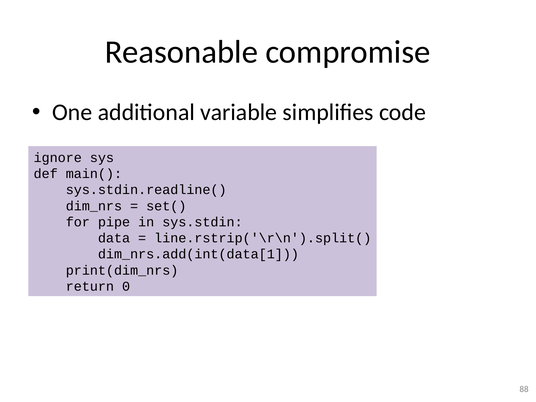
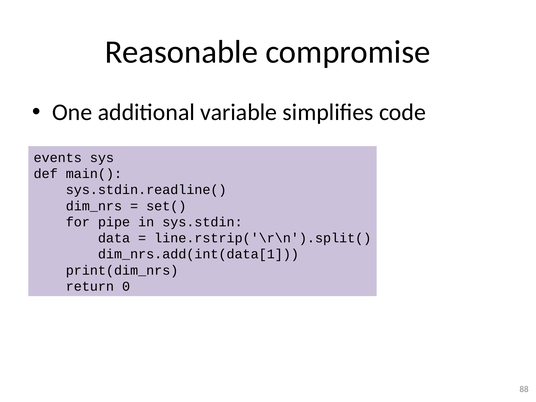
ignore: ignore -> events
